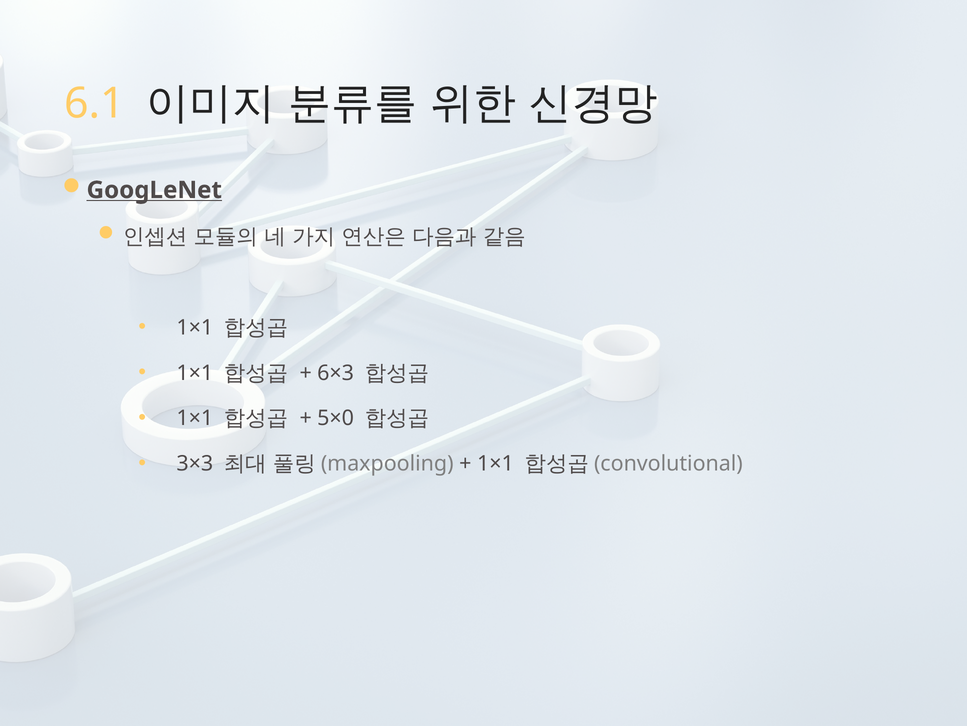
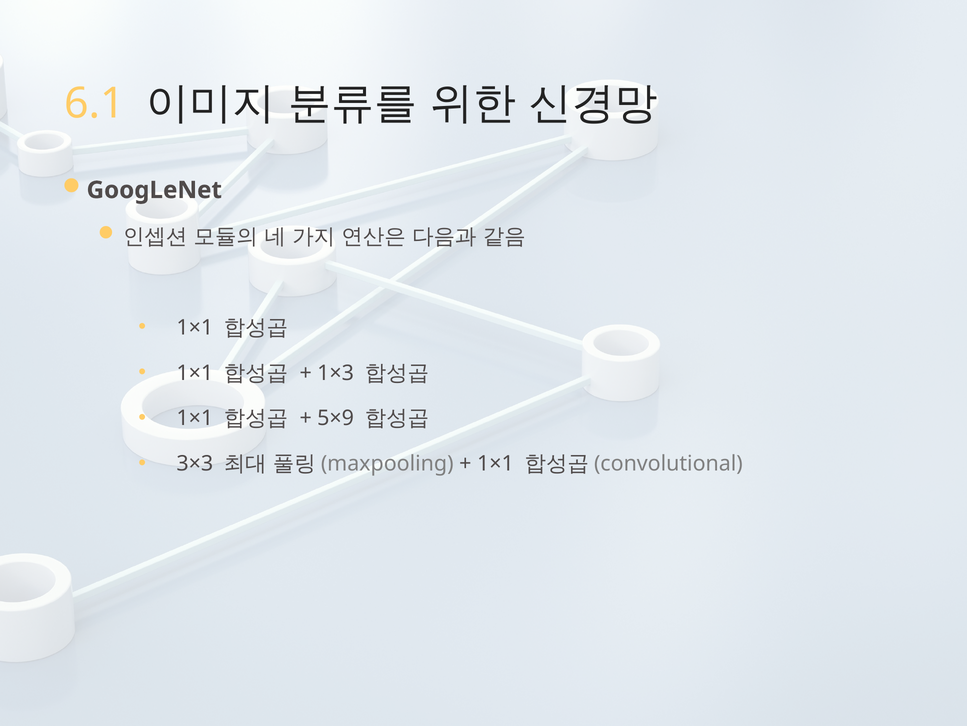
GoogLeNet underline: present -> none
6×3: 6×3 -> 1×3
5×0: 5×0 -> 5×9
